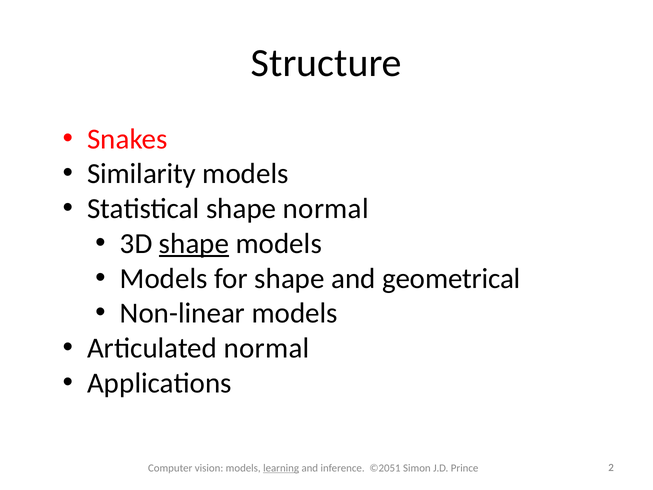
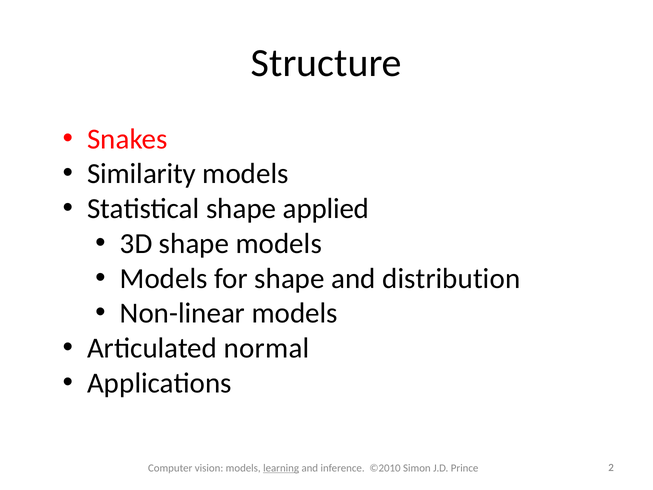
shape normal: normal -> applied
shape at (194, 243) underline: present -> none
geometrical: geometrical -> distribution
©2051: ©2051 -> ©2010
